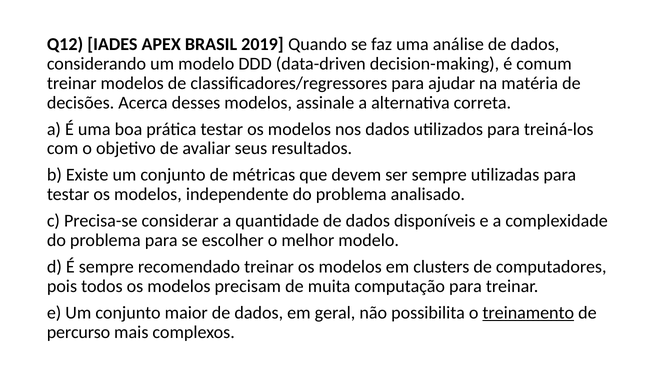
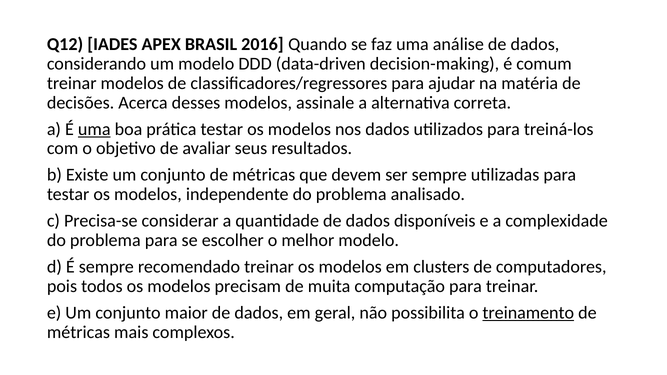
2019: 2019 -> 2016
uma at (94, 129) underline: none -> present
percurso at (79, 332): percurso -> métricas
